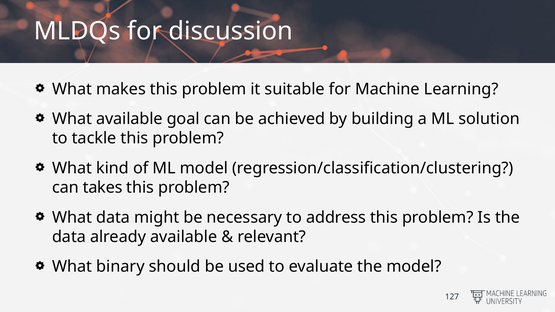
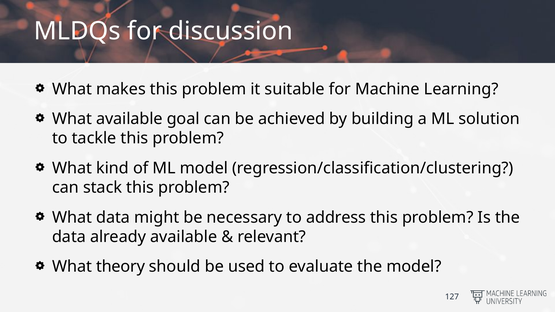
takes: takes -> stack
binary: binary -> theory
